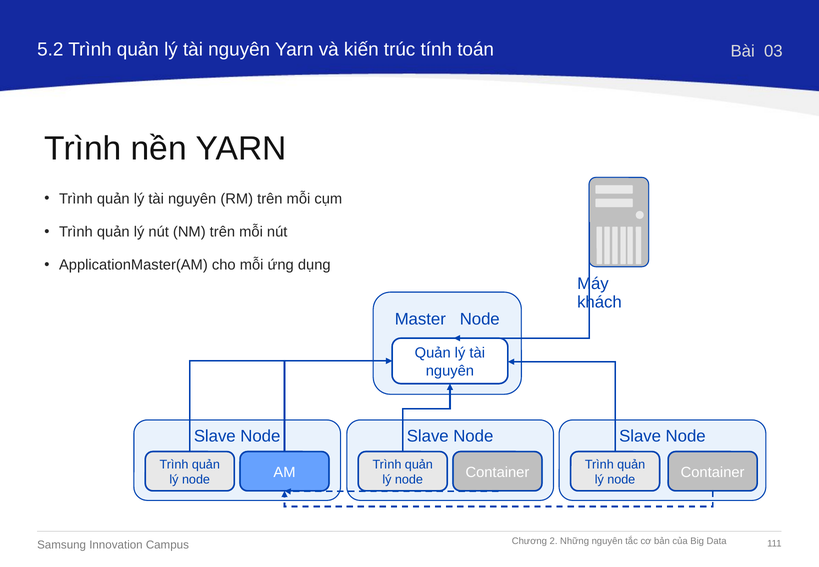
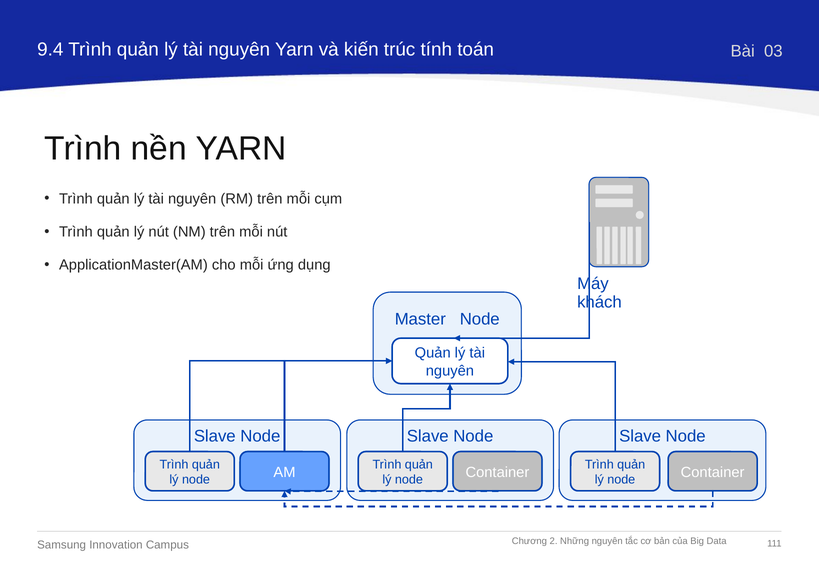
5.2: 5.2 -> 9.4
